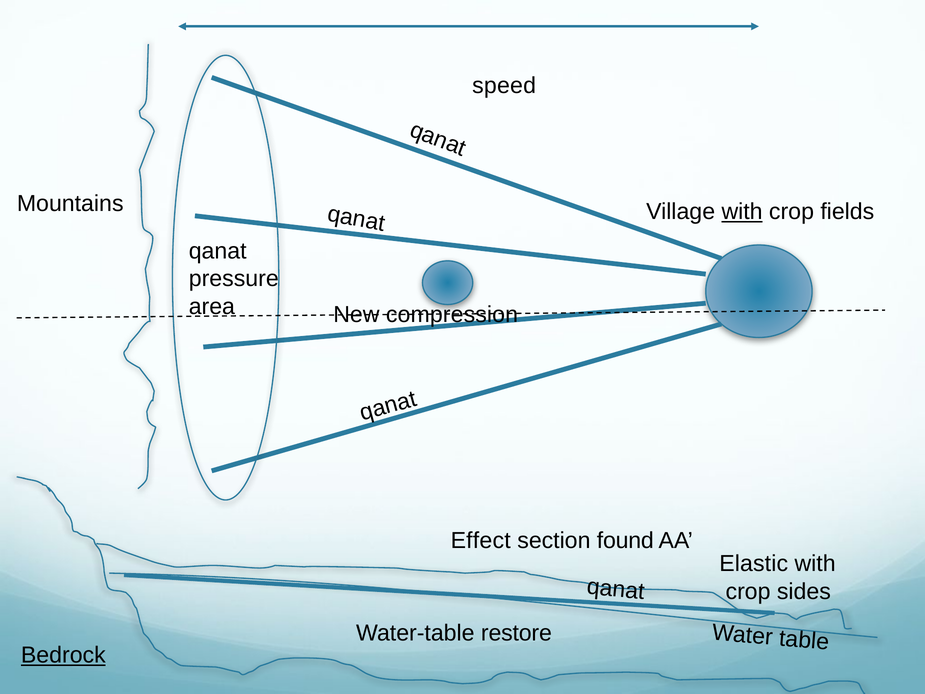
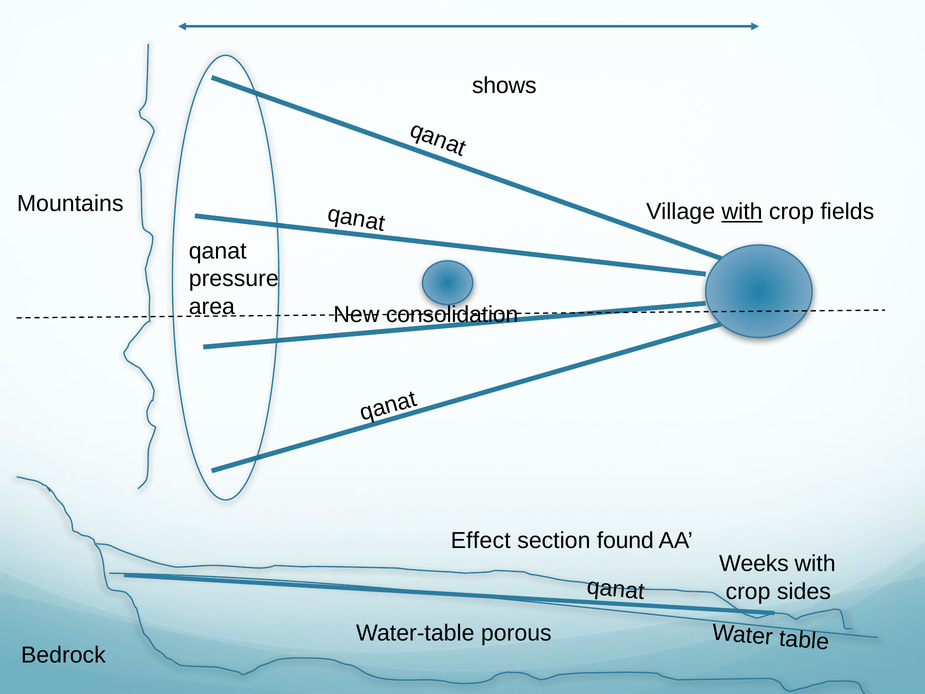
speed: speed -> shows
compression: compression -> consolidation
Elastic: Elastic -> Weeks
restore: restore -> porous
Bedrock underline: present -> none
